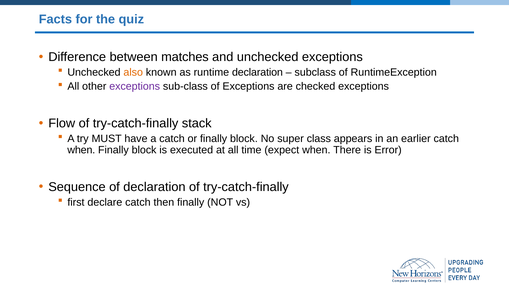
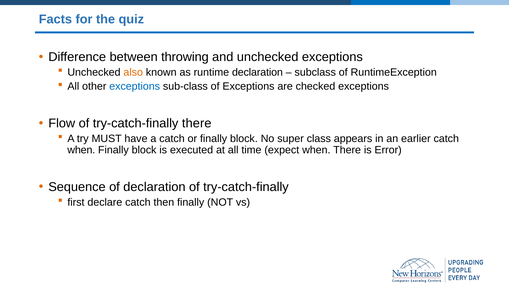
matches: matches -> throwing
exceptions at (135, 87) colour: purple -> blue
try-catch-finally stack: stack -> there
